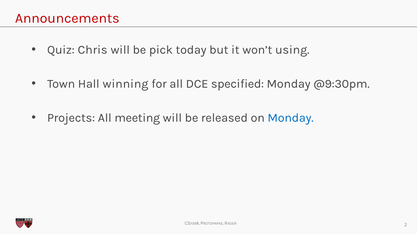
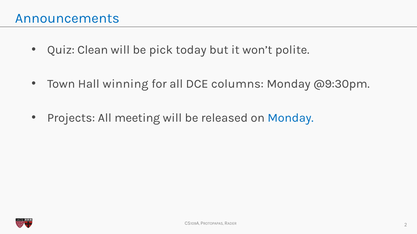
Announcements colour: red -> blue
Chris: Chris -> Clean
using: using -> polite
specified: specified -> columns
